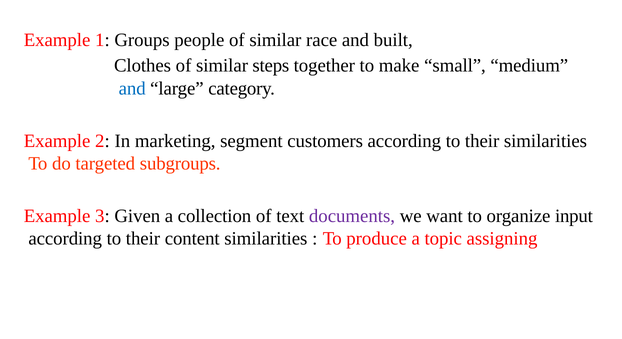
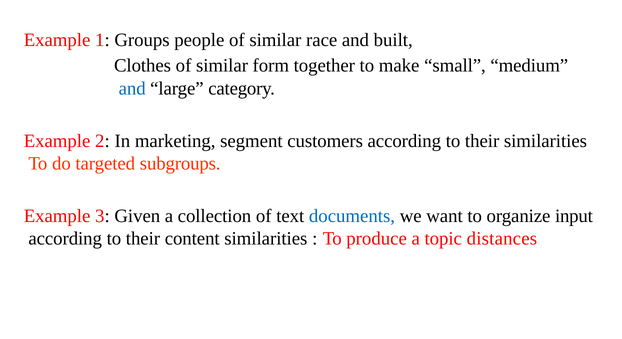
steps: steps -> form
documents colour: purple -> blue
assigning: assigning -> distances
